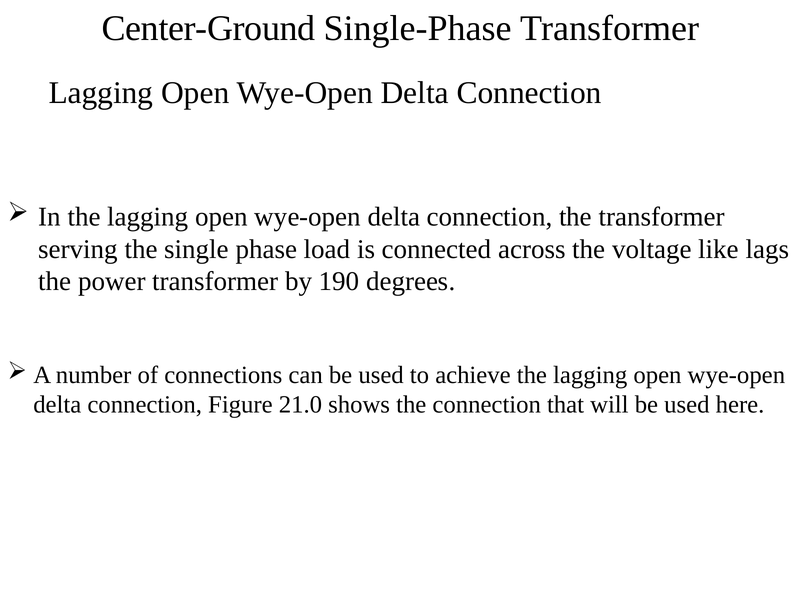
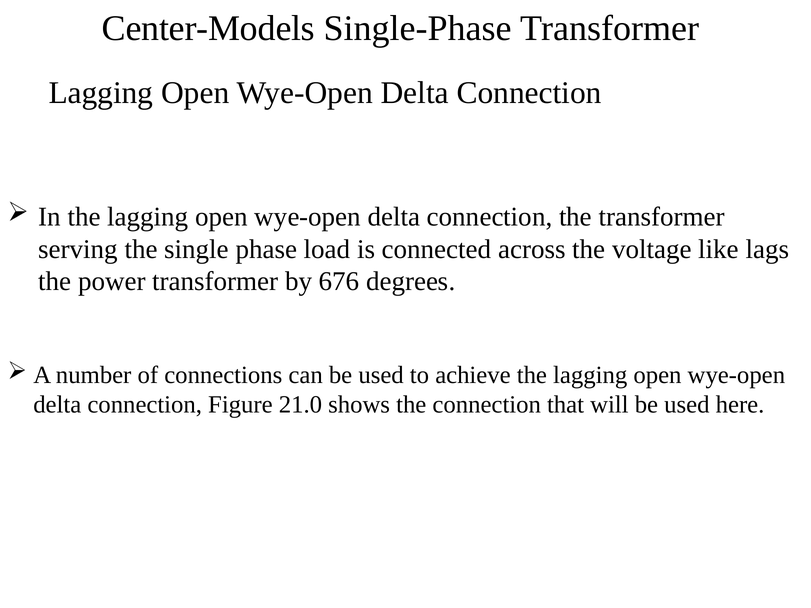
Center-Ground: Center-Ground -> Center-Models
190: 190 -> 676
